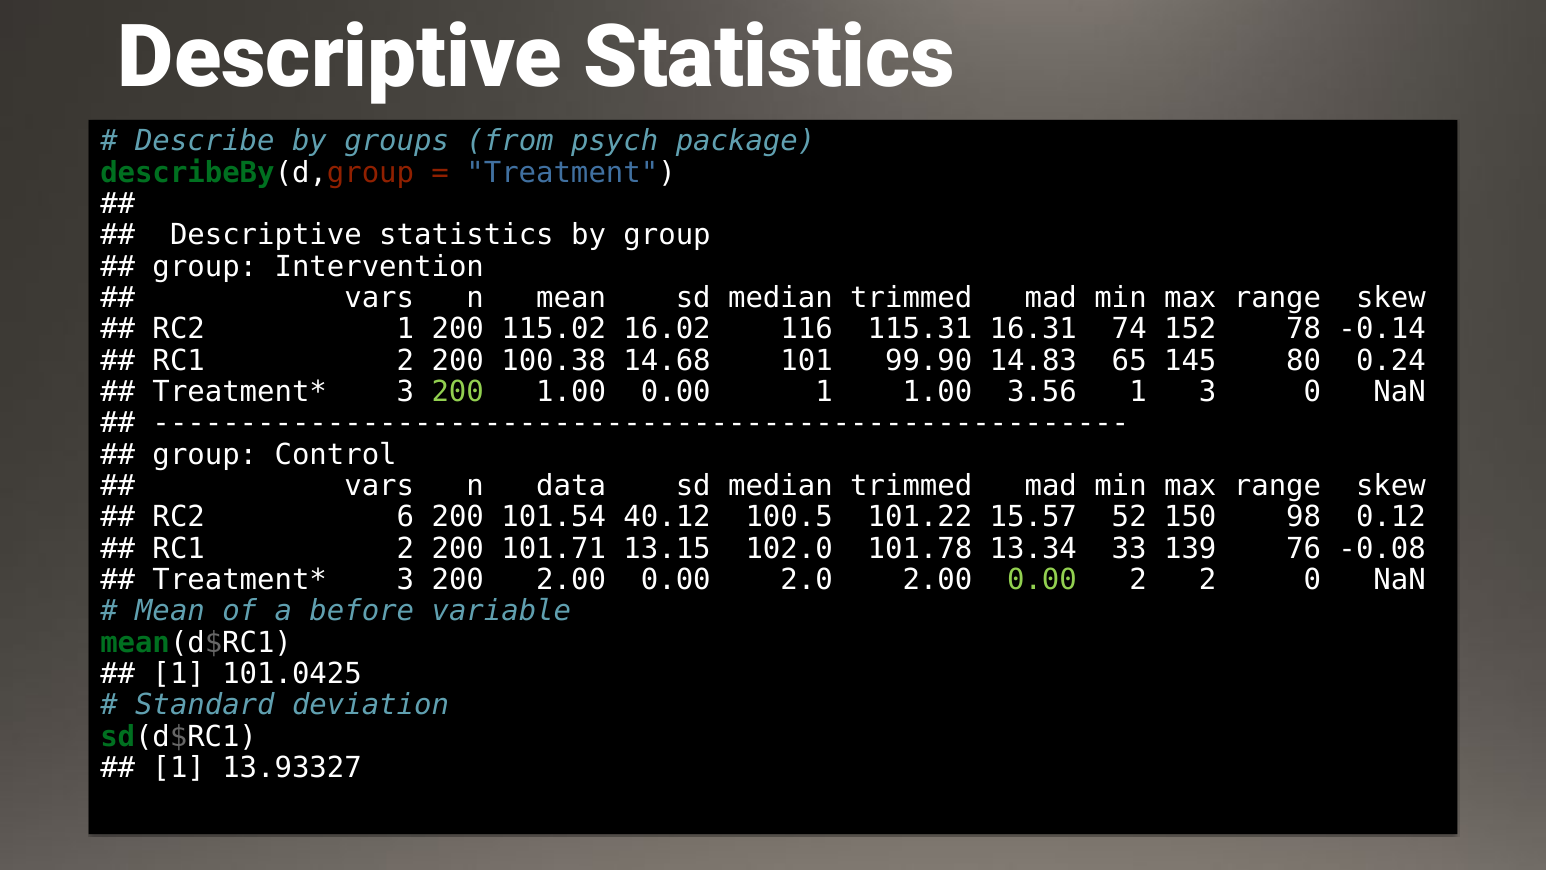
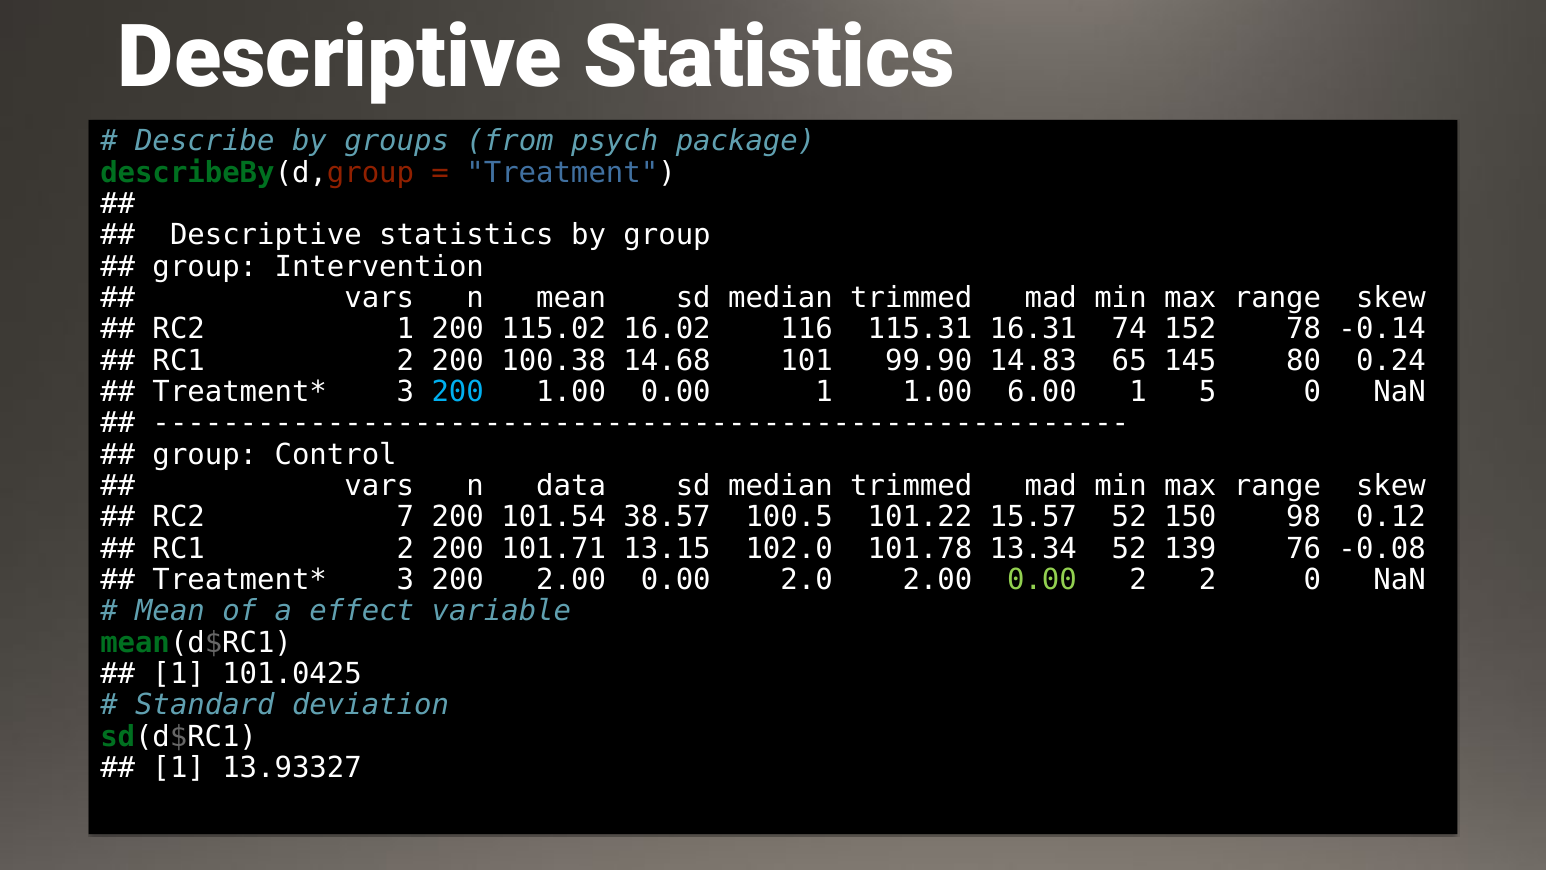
200 at (458, 392) colour: light green -> light blue
3.56: 3.56 -> 6.00
1 3: 3 -> 5
6: 6 -> 7
40.12: 40.12 -> 38.57
13.34 33: 33 -> 52
before: before -> effect
